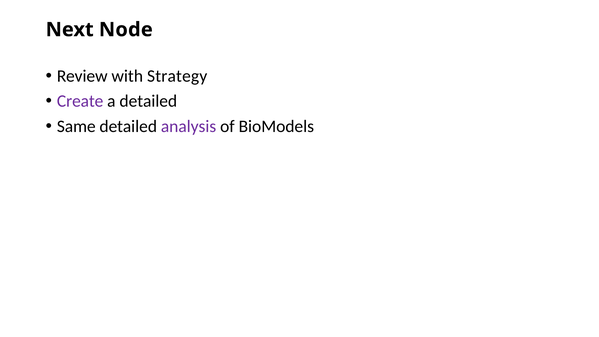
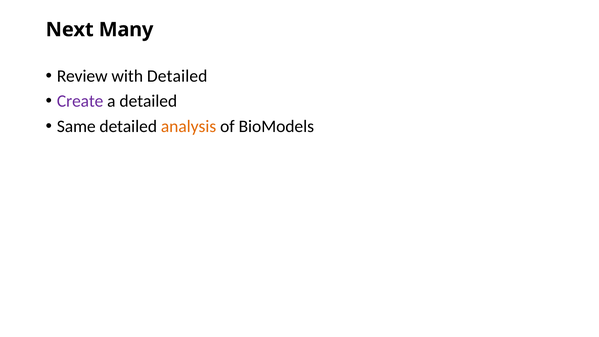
Node: Node -> Many
with Strategy: Strategy -> Detailed
analysis colour: purple -> orange
